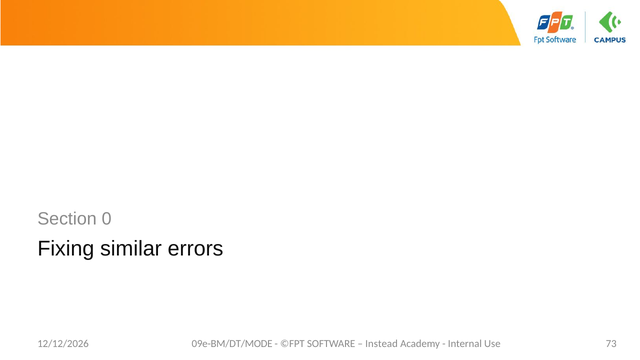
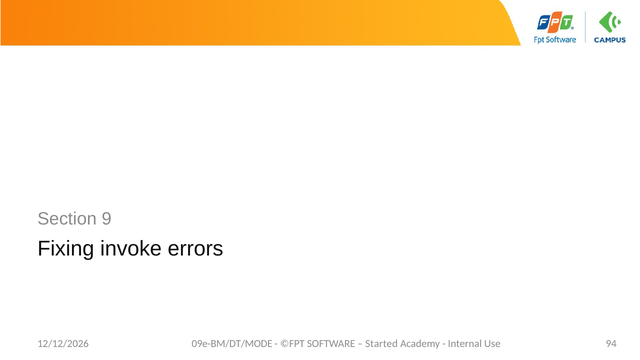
0: 0 -> 9
similar: similar -> invoke
Instead: Instead -> Started
73: 73 -> 94
